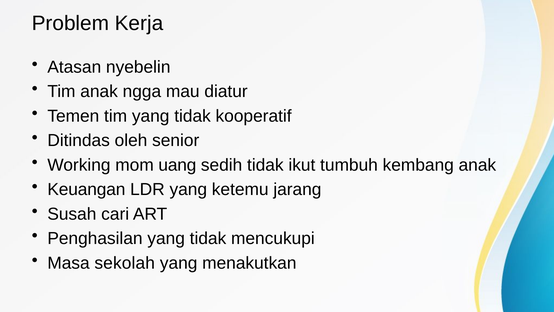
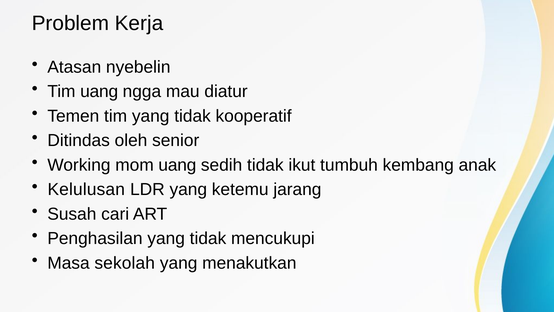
Tim anak: anak -> uang
Keuangan: Keuangan -> Kelulusan
